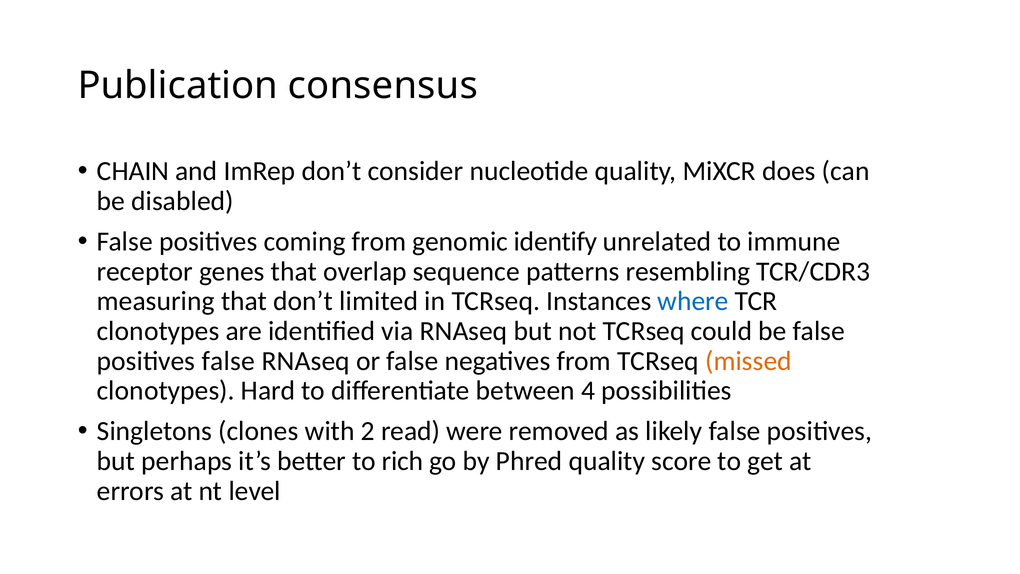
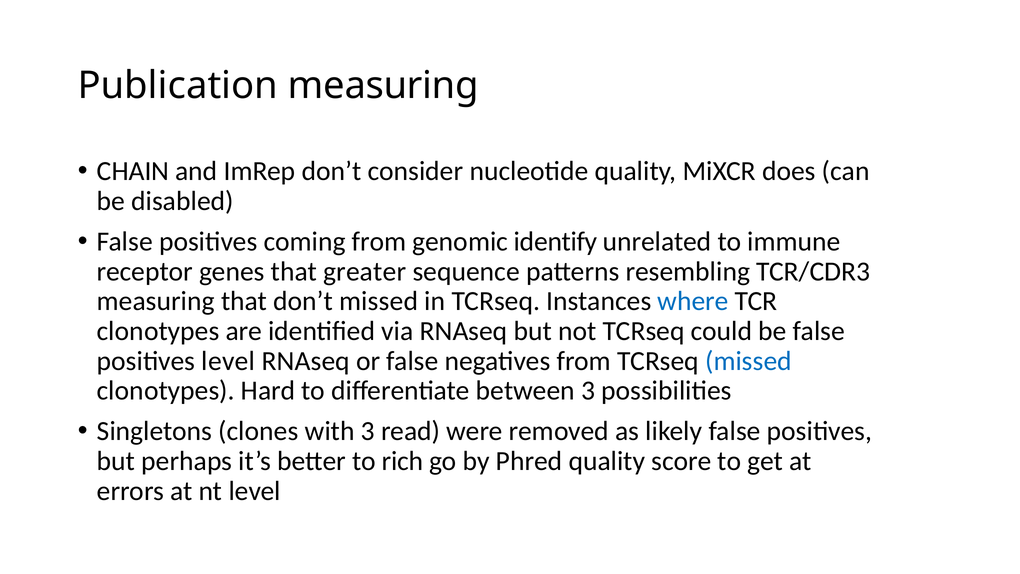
Publication consensus: consensus -> measuring
overlap: overlap -> greater
don’t limited: limited -> missed
positives false: false -> level
missed at (749, 361) colour: orange -> blue
between 4: 4 -> 3
with 2: 2 -> 3
